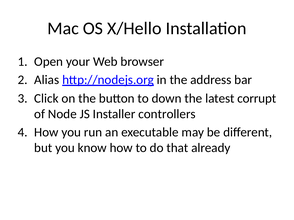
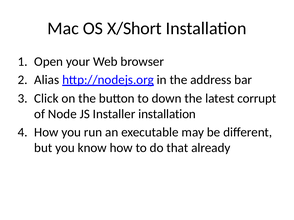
X/Hello: X/Hello -> X/Short
Installer controllers: controllers -> installation
